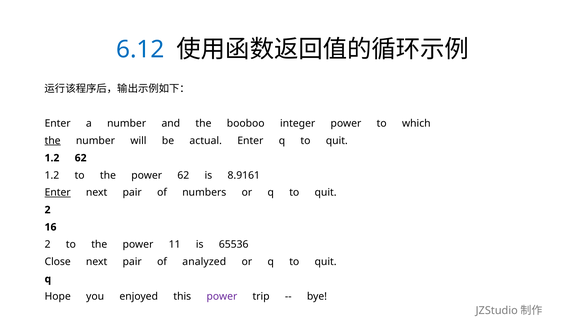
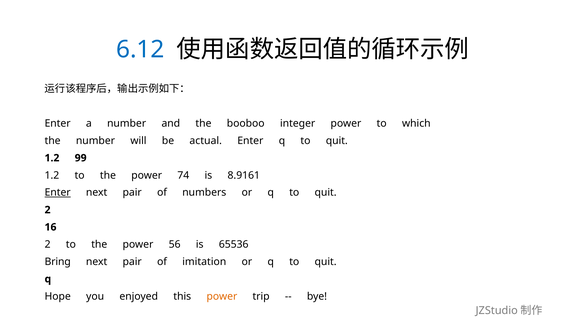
the at (53, 141) underline: present -> none
1.2 62: 62 -> 99
power 62: 62 -> 74
11: 11 -> 56
Close: Close -> Bring
analyzed: analyzed -> imitation
power at (222, 296) colour: purple -> orange
